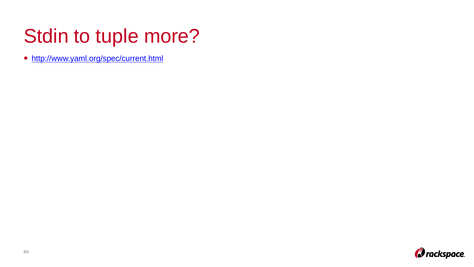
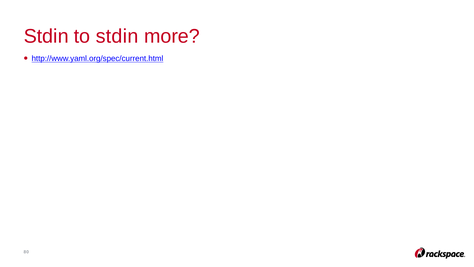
to tuple: tuple -> stdin
